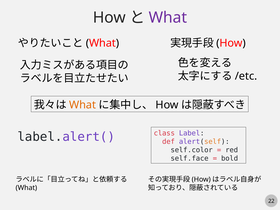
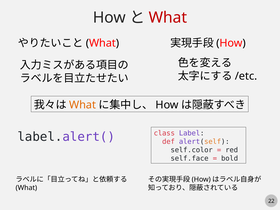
What at (168, 18) colour: purple -> red
